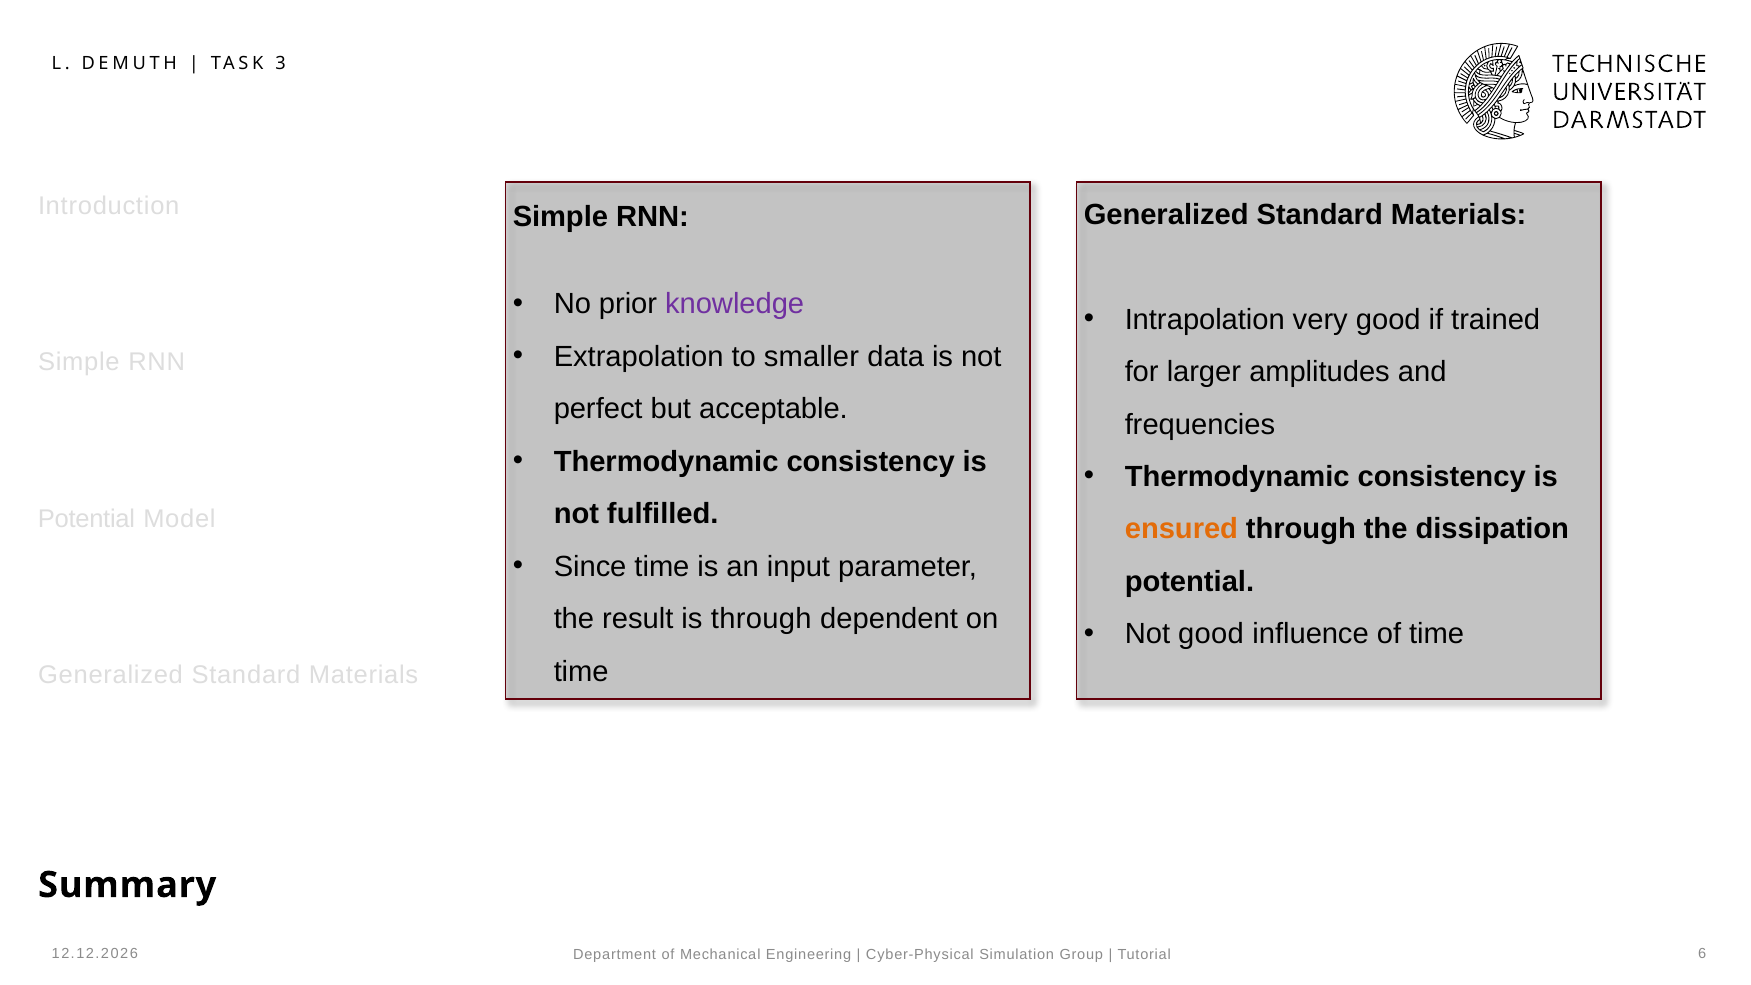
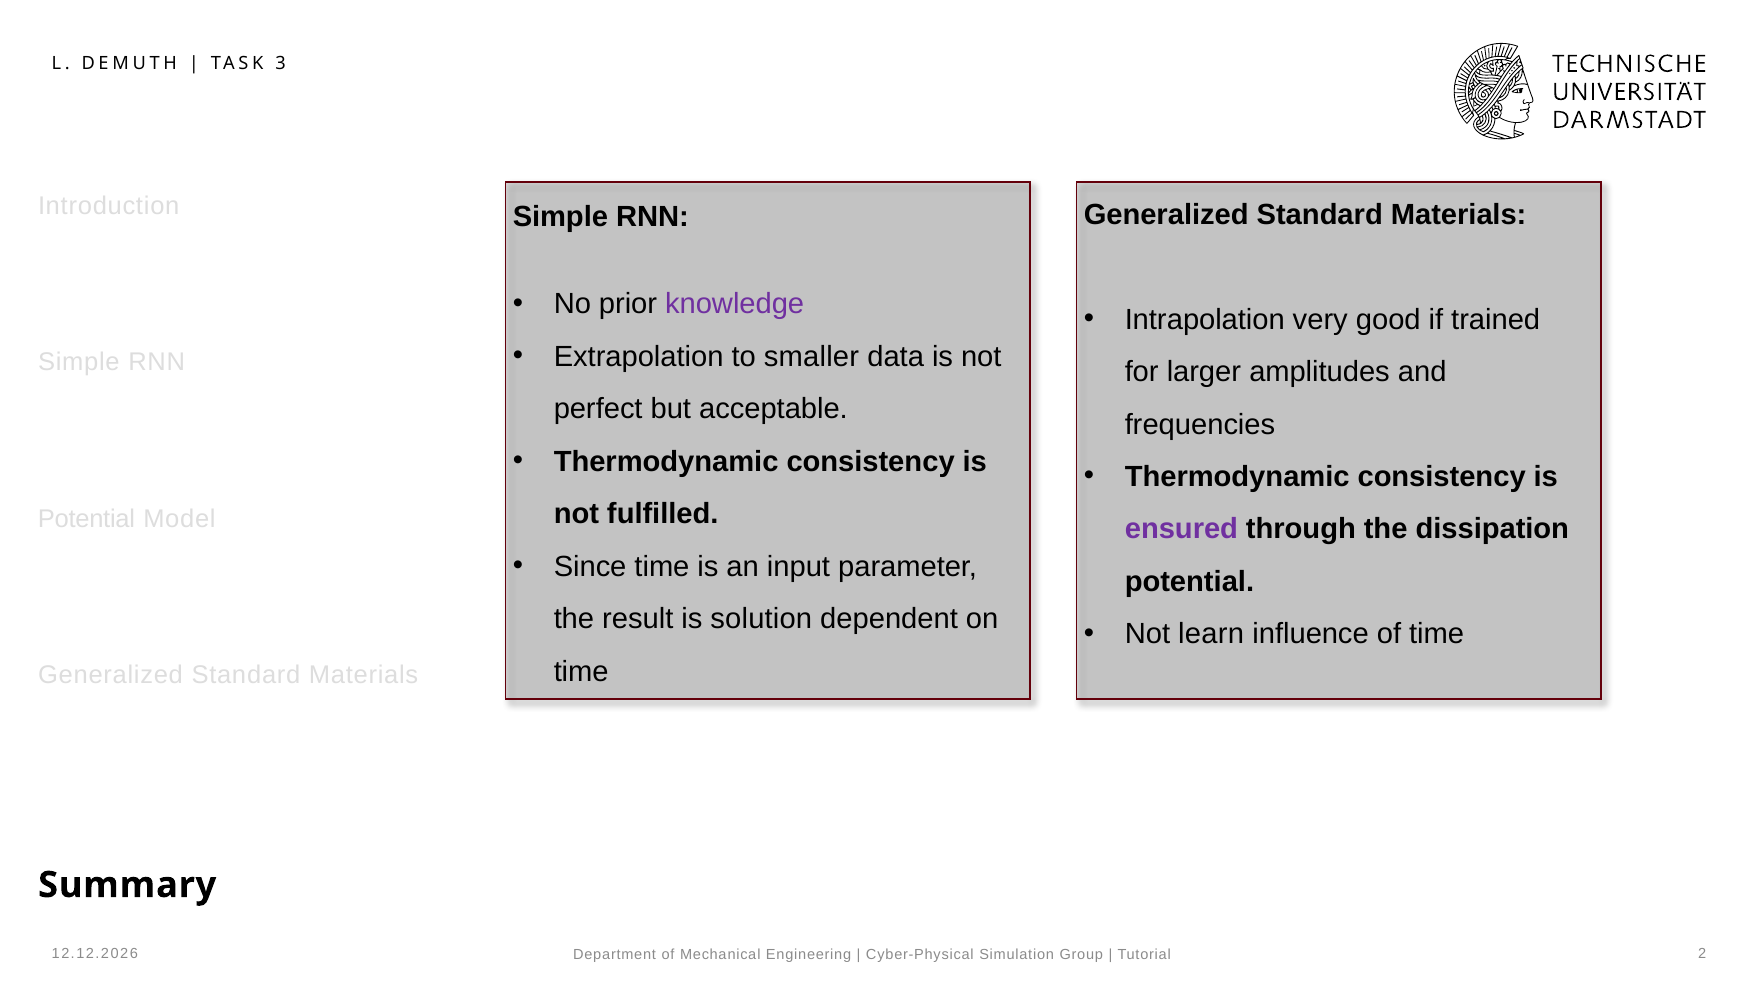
ensured colour: orange -> purple
is through: through -> solution
Not good: good -> learn
6: 6 -> 2
